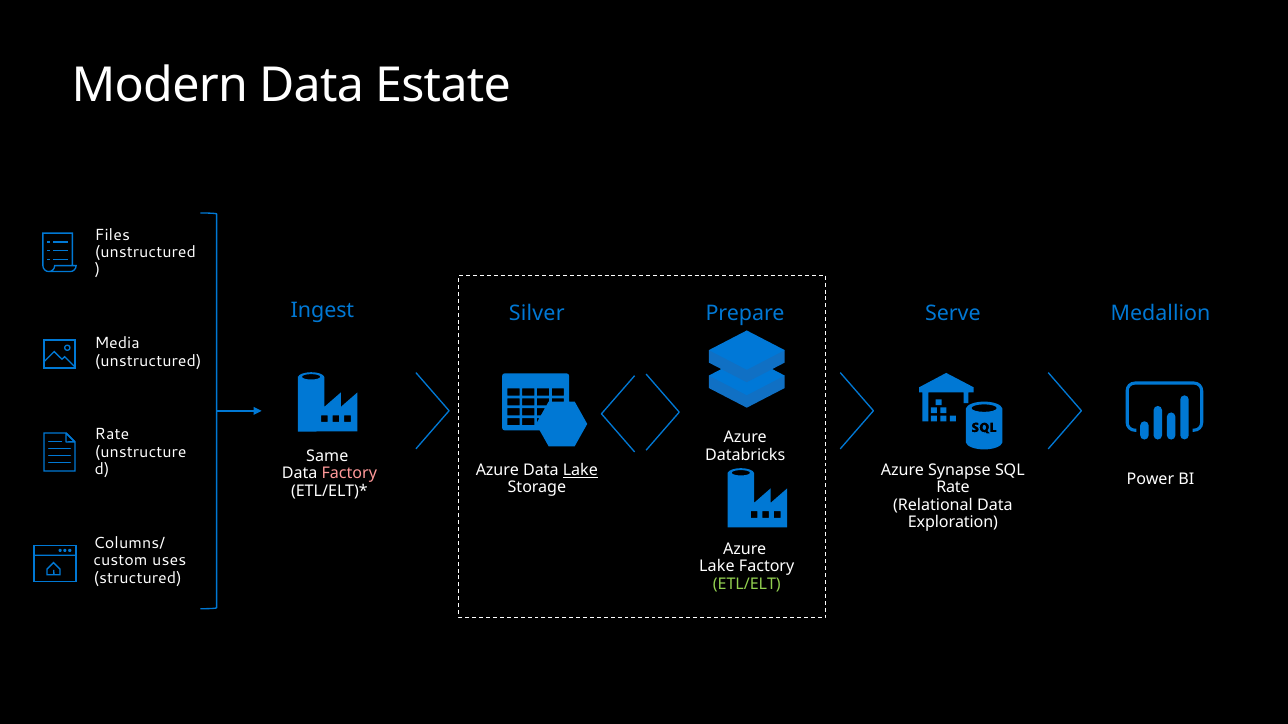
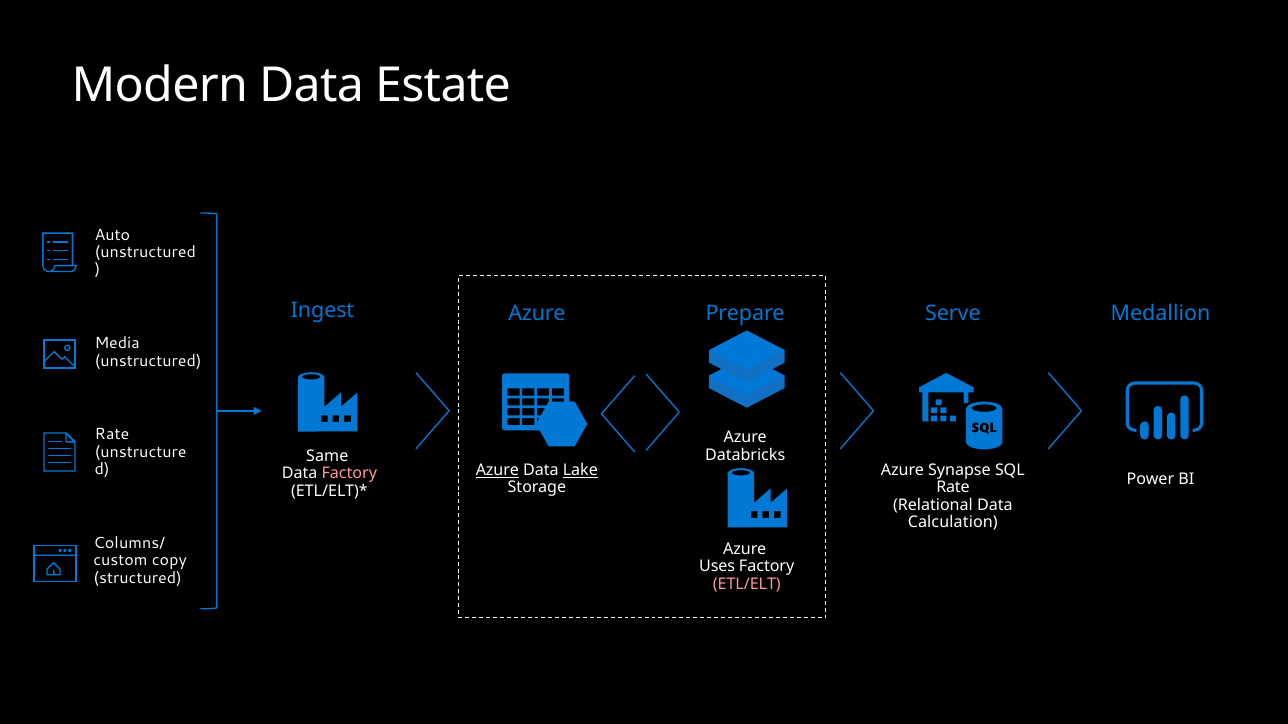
Files: Files -> Auto
Ingest Silver: Silver -> Azure
Azure at (497, 470) underline: none -> present
Exploration: Exploration -> Calculation
uses: uses -> copy
Lake at (717, 567): Lake -> Uses
ETL/ELT colour: light green -> pink
